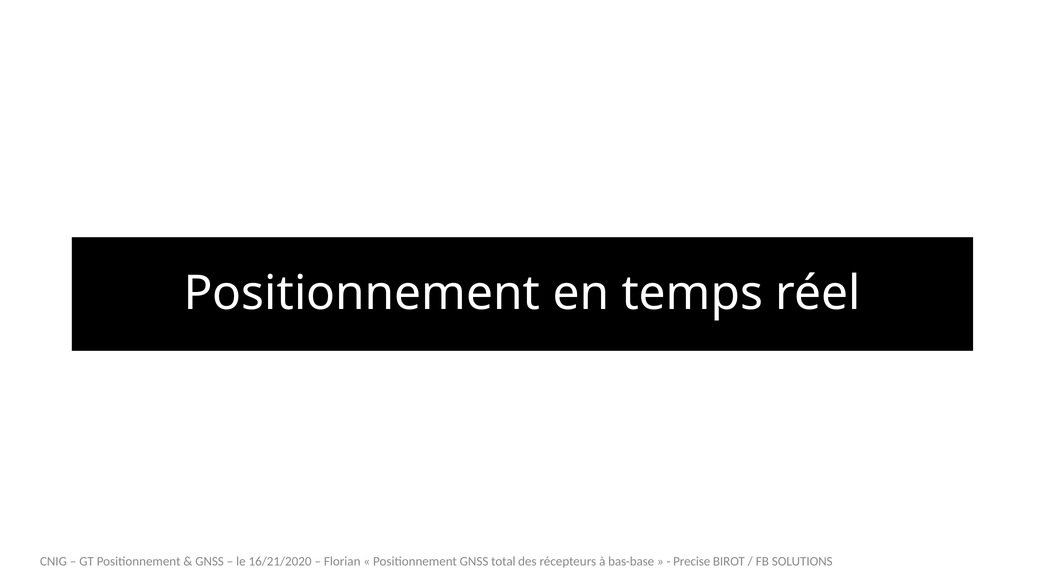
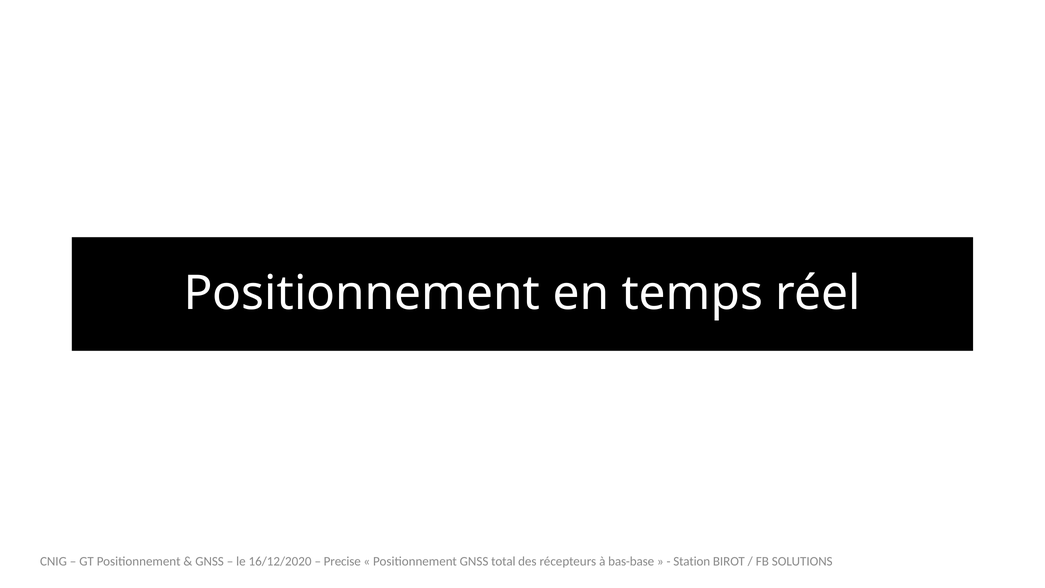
16/21/2020: 16/21/2020 -> 16/12/2020
Florian: Florian -> Precise
Precise: Precise -> Station
